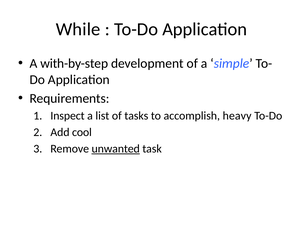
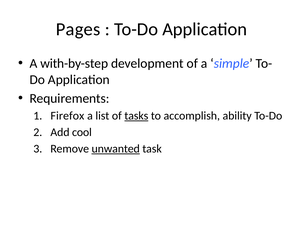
While: While -> Pages
Inspect: Inspect -> Firefox
tasks underline: none -> present
heavy: heavy -> ability
